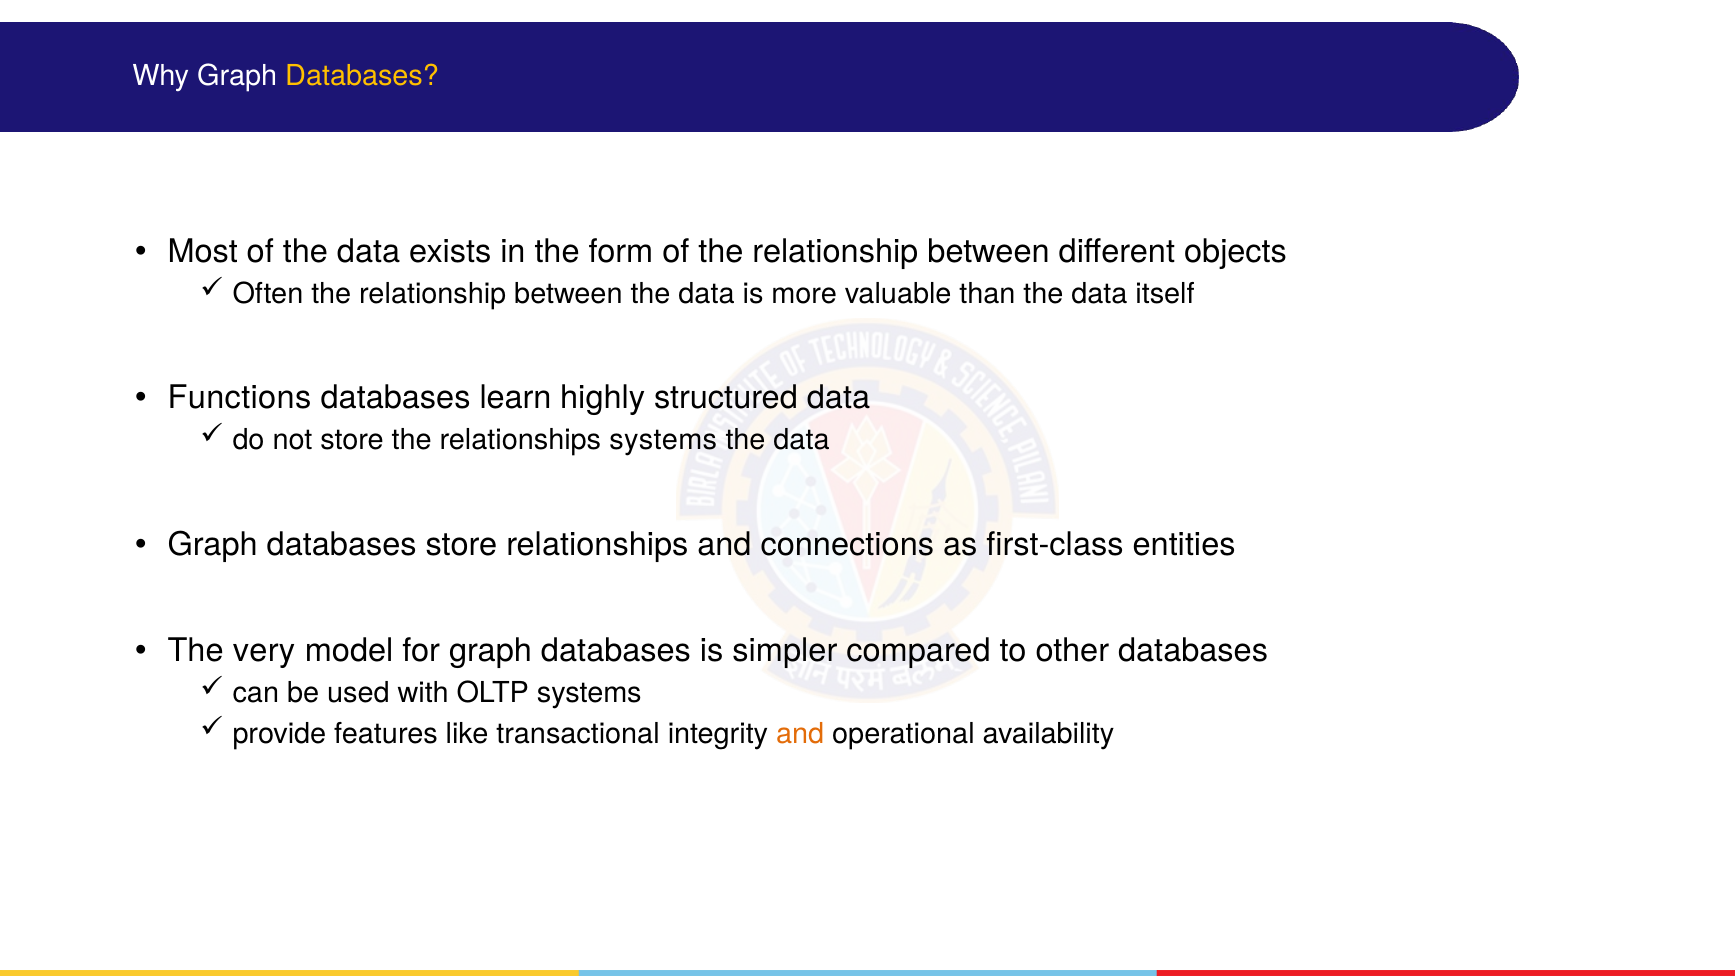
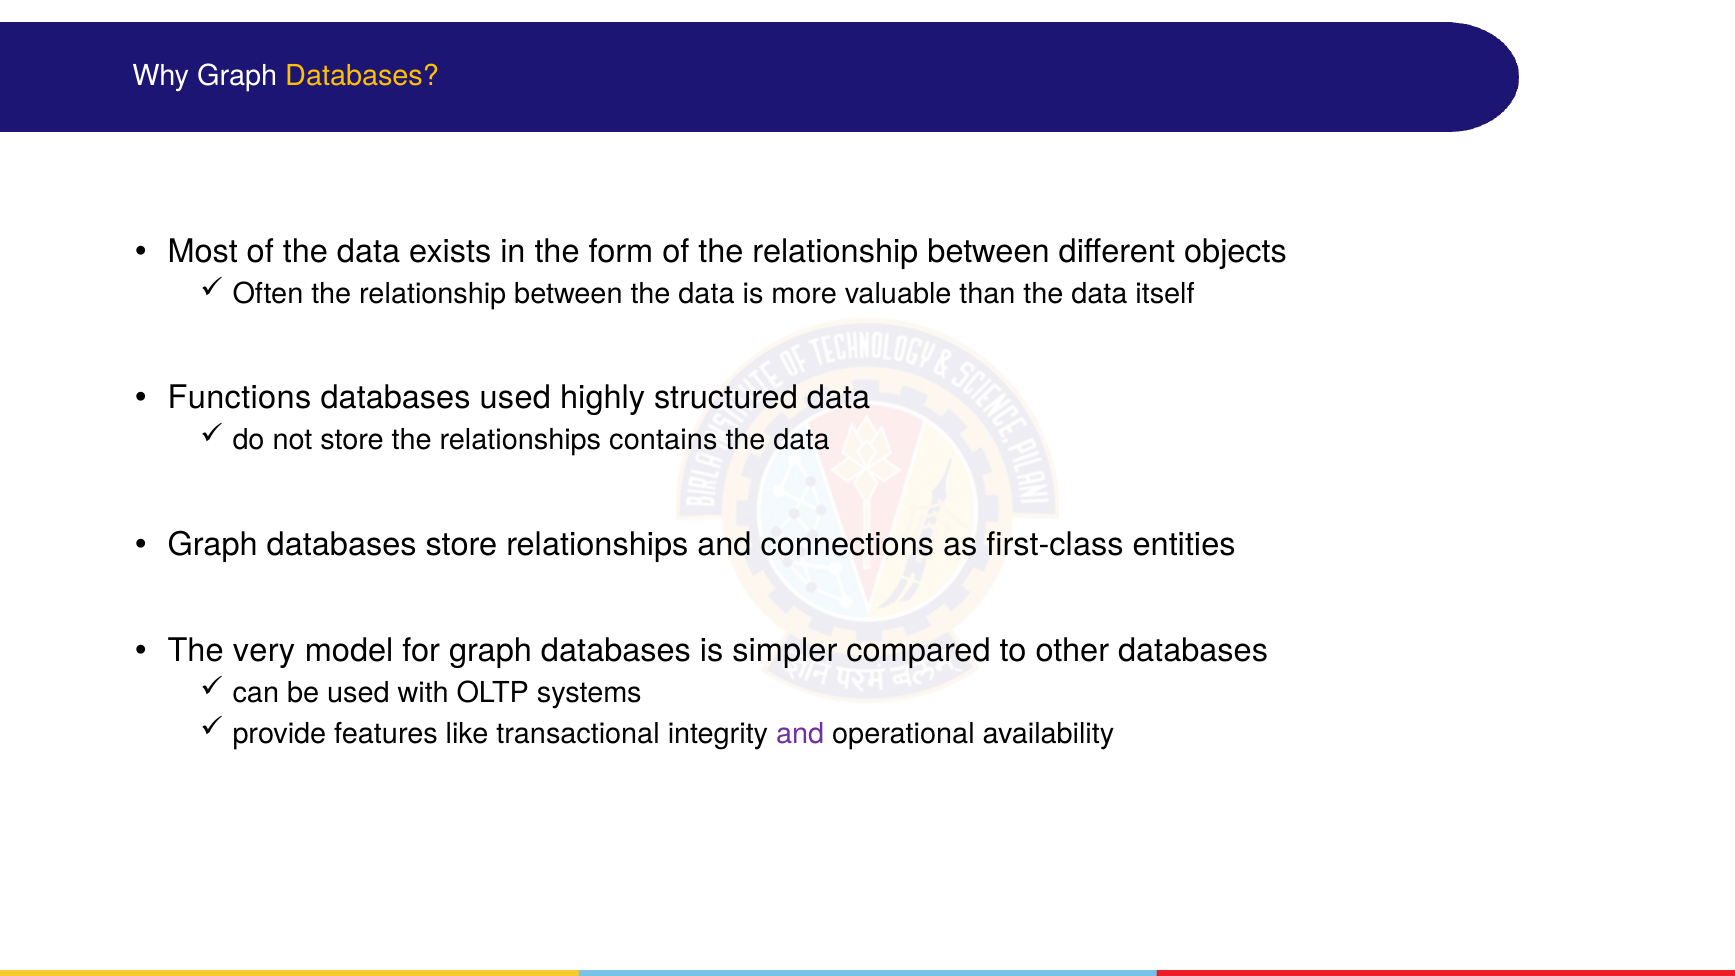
databases learn: learn -> used
relationships systems: systems -> contains
and at (800, 734) colour: orange -> purple
